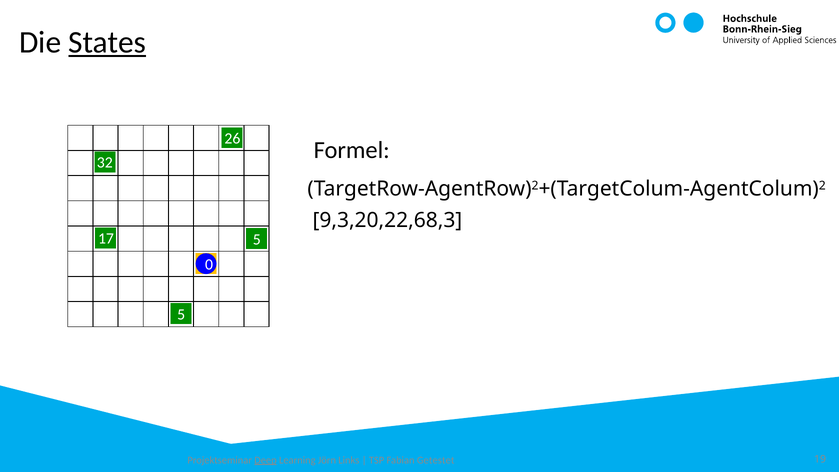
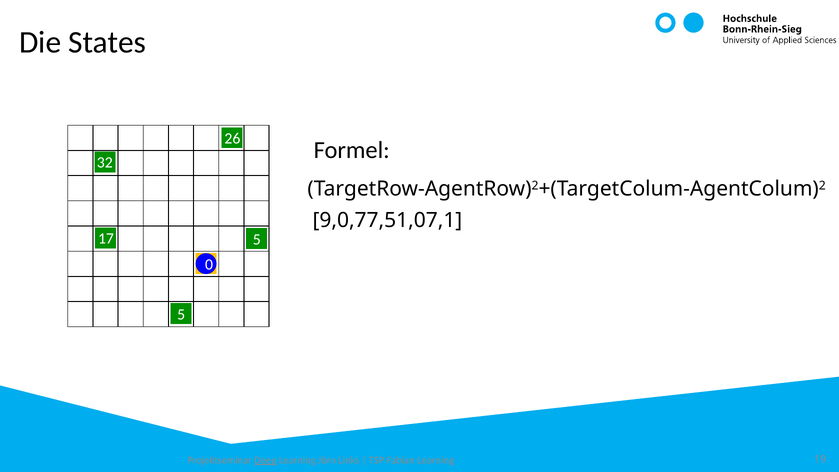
States underline: present -> none
9,3,20,22,68,3: 9,3,20,22,68,3 -> 9,0,77,51,07,1
Fabian Getestet: Getestet -> Learning
